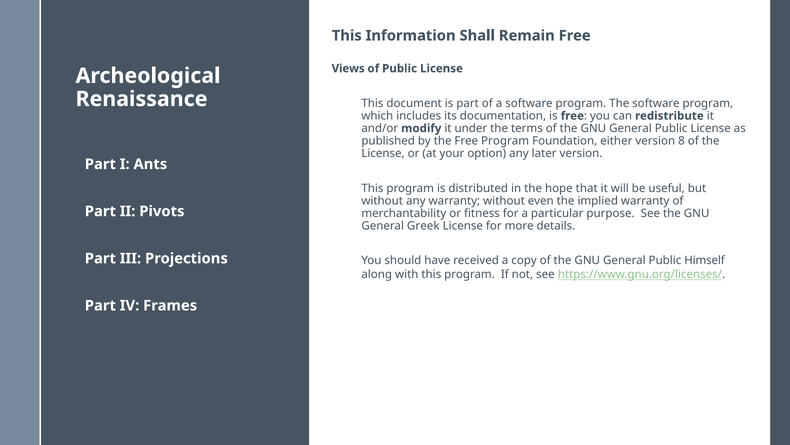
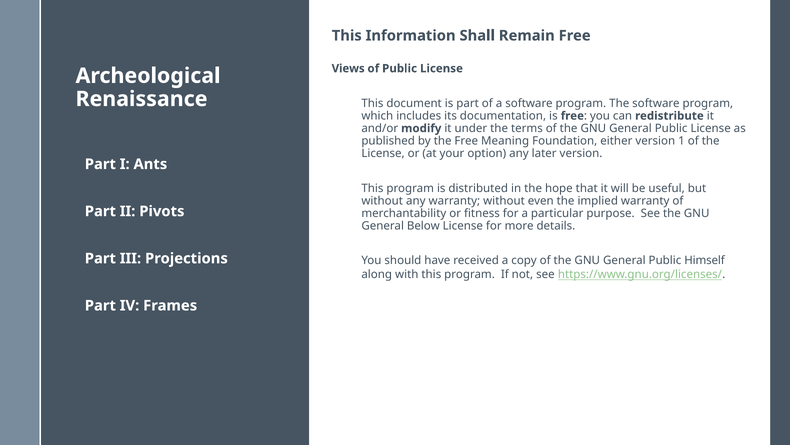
Free Program: Program -> Meaning
8: 8 -> 1
Greek: Greek -> Below
